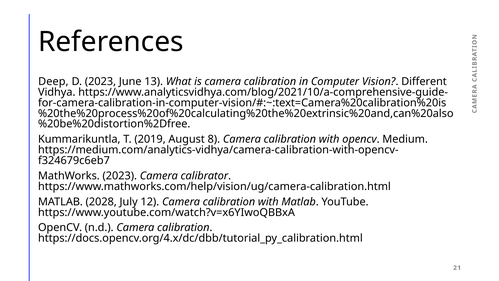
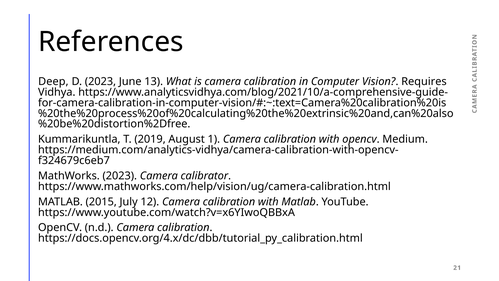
Different: Different -> Requires
8: 8 -> 1
2028: 2028 -> 2015
